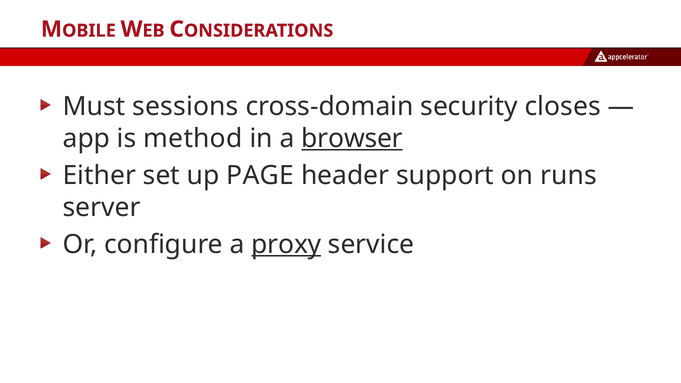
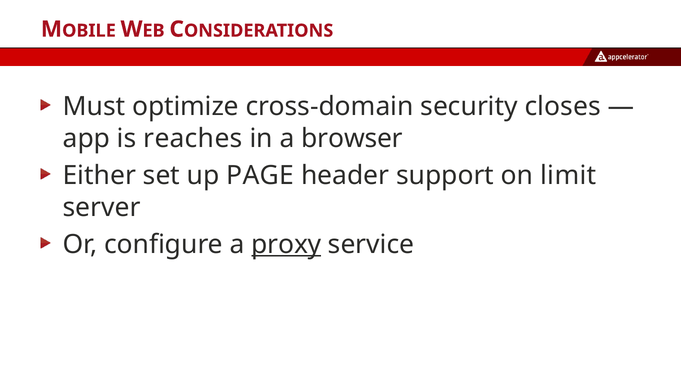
sessions: sessions -> optimize
method: method -> reaches
browser underline: present -> none
runs: runs -> limit
